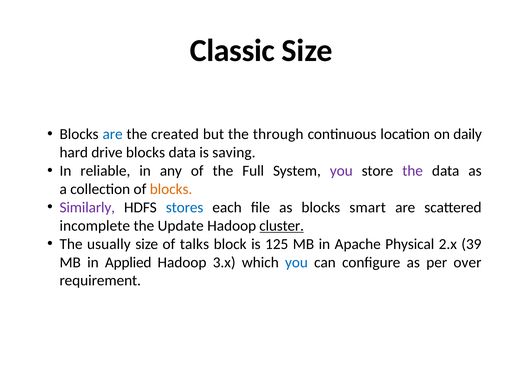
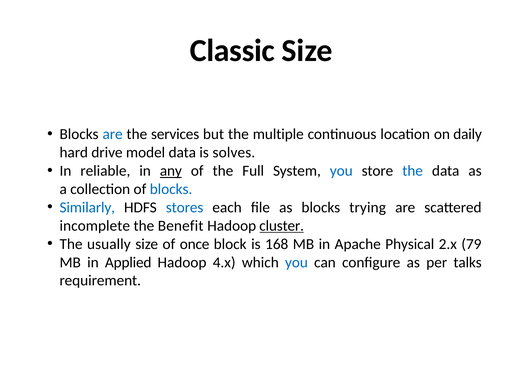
created: created -> services
through: through -> multiple
drive blocks: blocks -> model
saving: saving -> solves
any underline: none -> present
you at (341, 171) colour: purple -> blue
the at (413, 171) colour: purple -> blue
blocks at (171, 189) colour: orange -> blue
Similarly colour: purple -> blue
smart: smart -> trying
Update: Update -> Benefit
talks: talks -> once
125: 125 -> 168
39: 39 -> 79
3.x: 3.x -> 4.x
over: over -> talks
